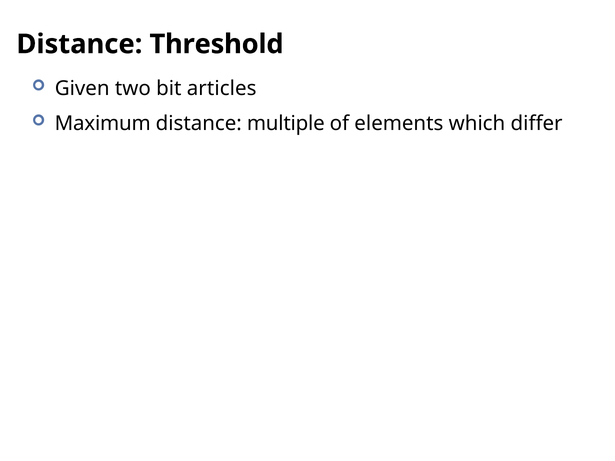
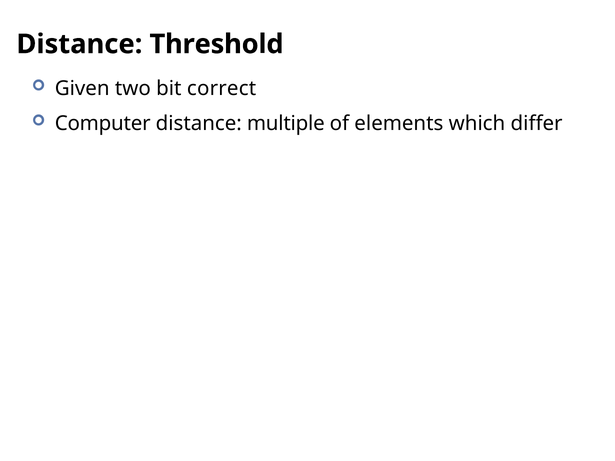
articles: articles -> correct
Maximum: Maximum -> Computer
